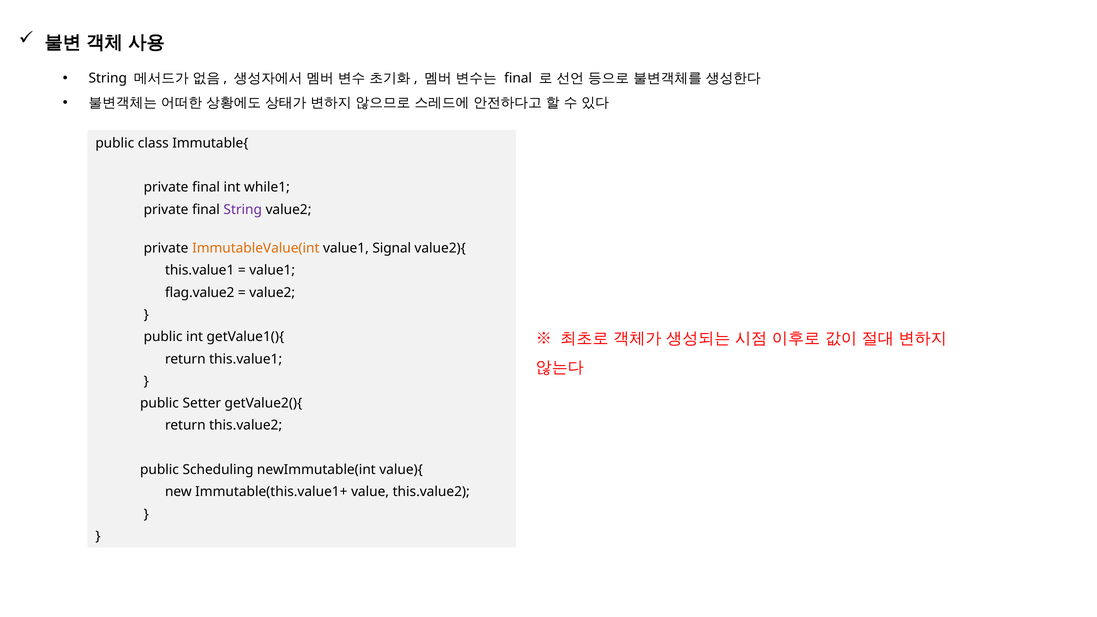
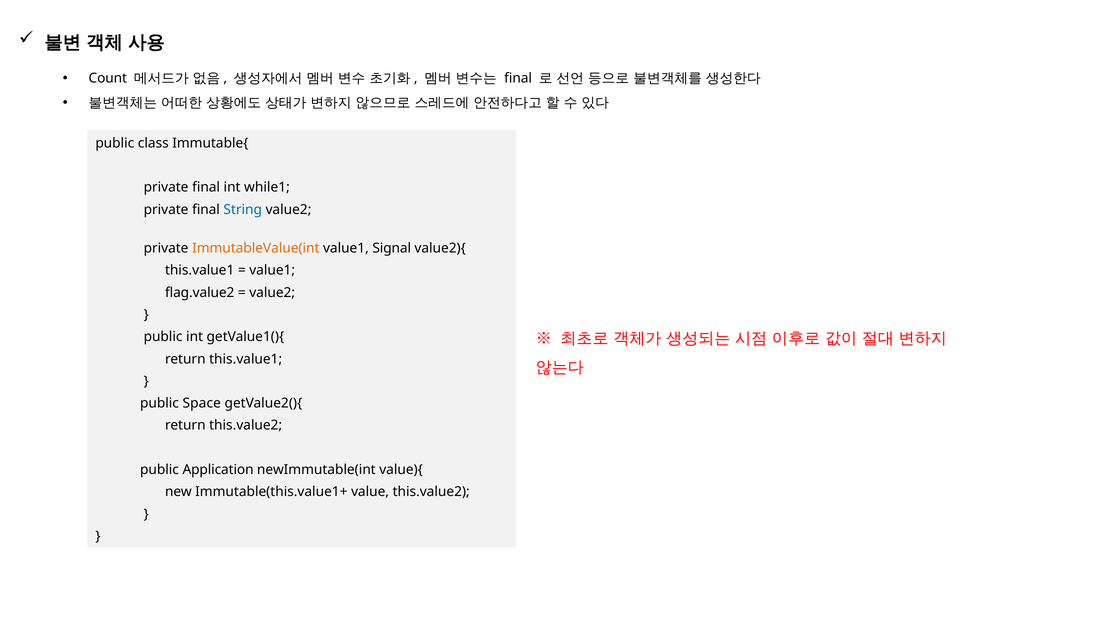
String at (108, 78): String -> Count
String at (243, 210) colour: purple -> blue
Setter: Setter -> Space
Scheduling: Scheduling -> Application
